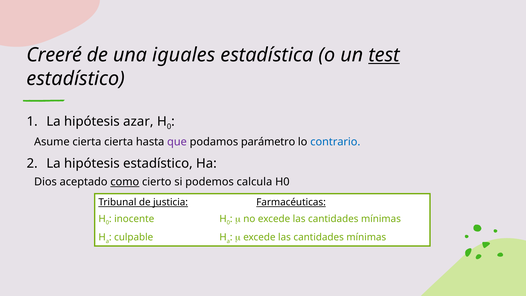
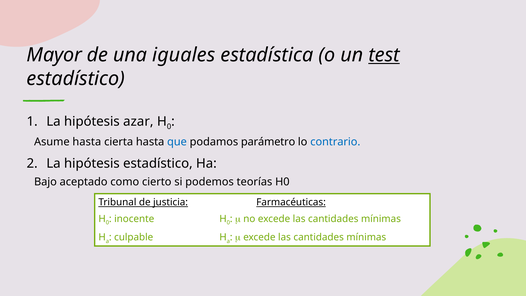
Creeré: Creeré -> Mayor
Asume cierta: cierta -> hasta
que colour: purple -> blue
Dios: Dios -> Bajo
como underline: present -> none
calcula: calcula -> teorías
